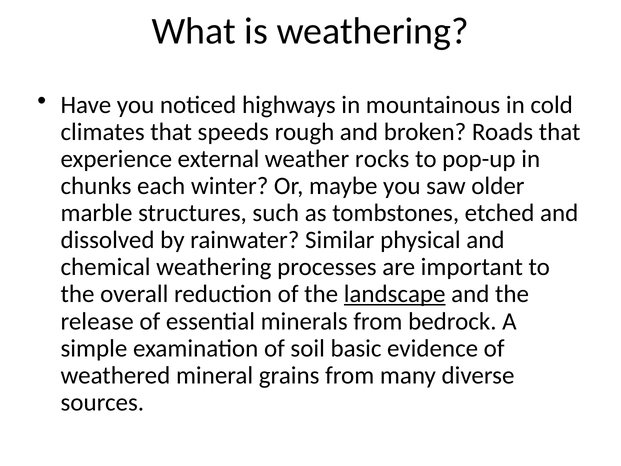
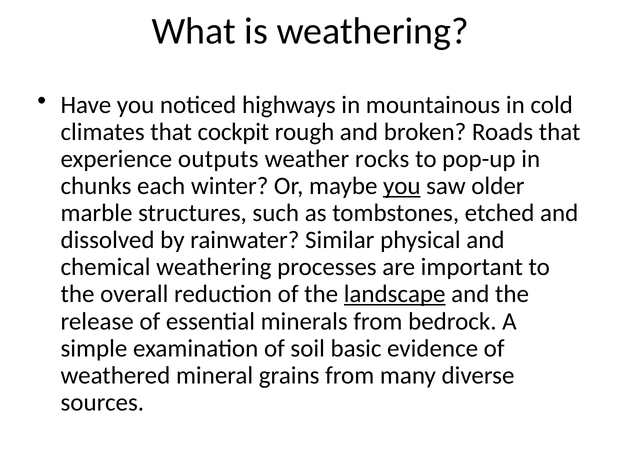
speeds: speeds -> cockpit
external: external -> outputs
you at (402, 186) underline: none -> present
